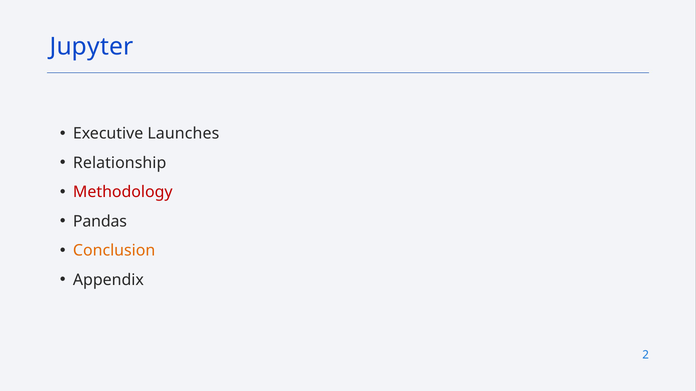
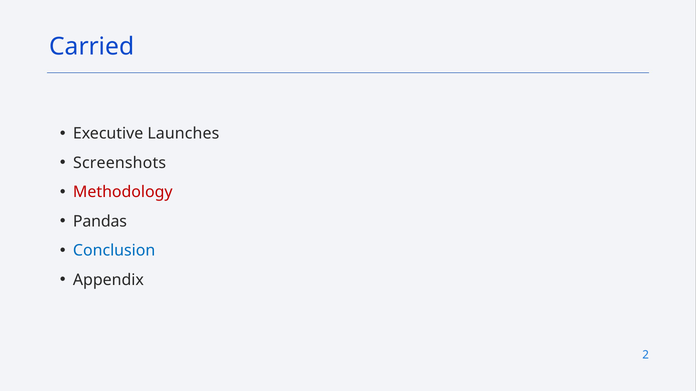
Jupyter: Jupyter -> Carried
Relationship: Relationship -> Screenshots
Conclusion colour: orange -> blue
